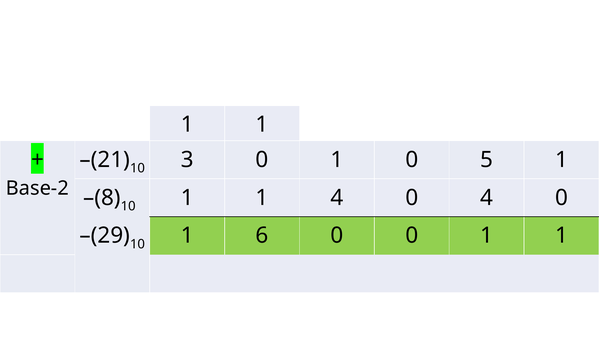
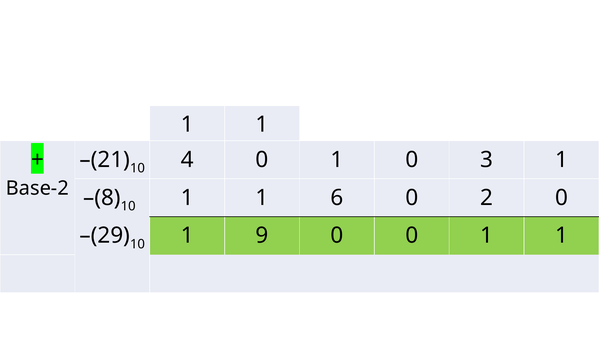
3: 3 -> 4
5: 5 -> 3
1 4: 4 -> 6
0 4: 4 -> 2
6: 6 -> 9
